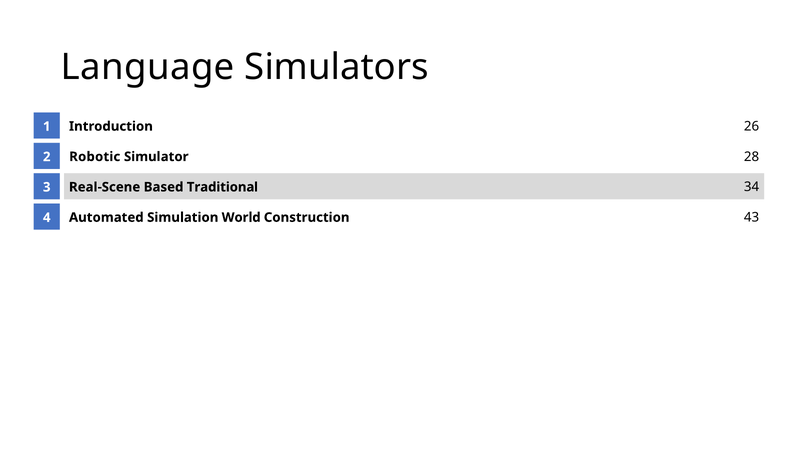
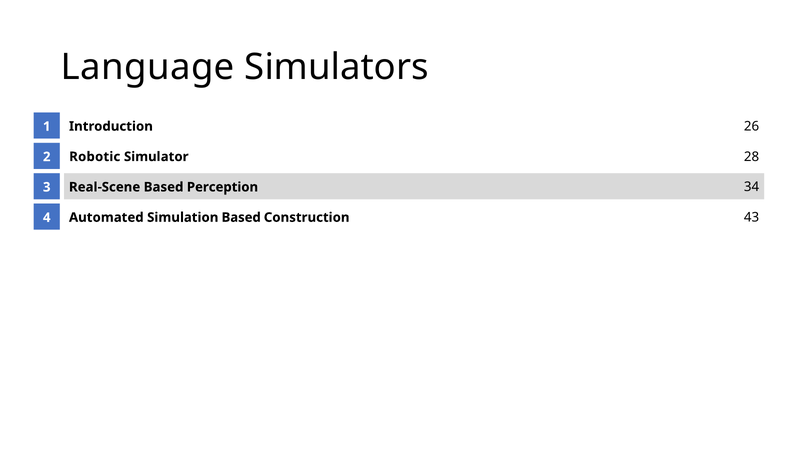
Traditional: Traditional -> Perception
Simulation World: World -> Based
